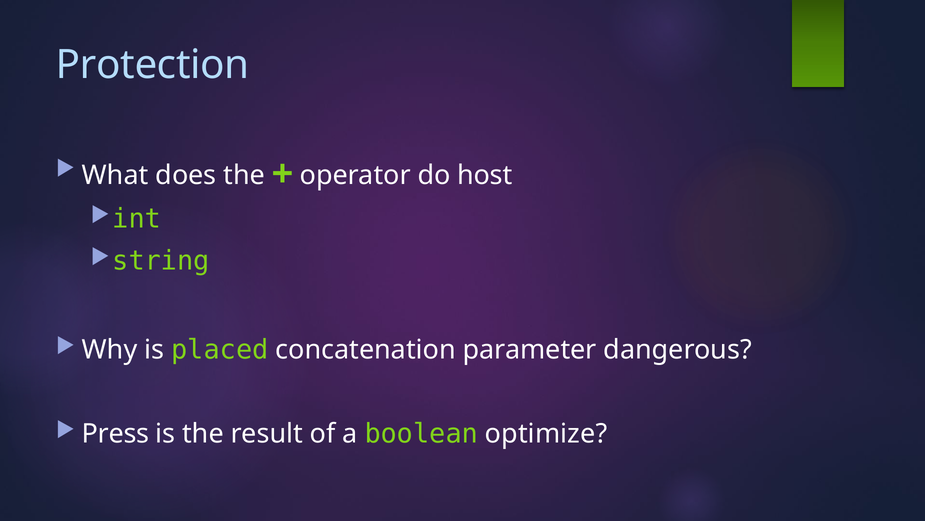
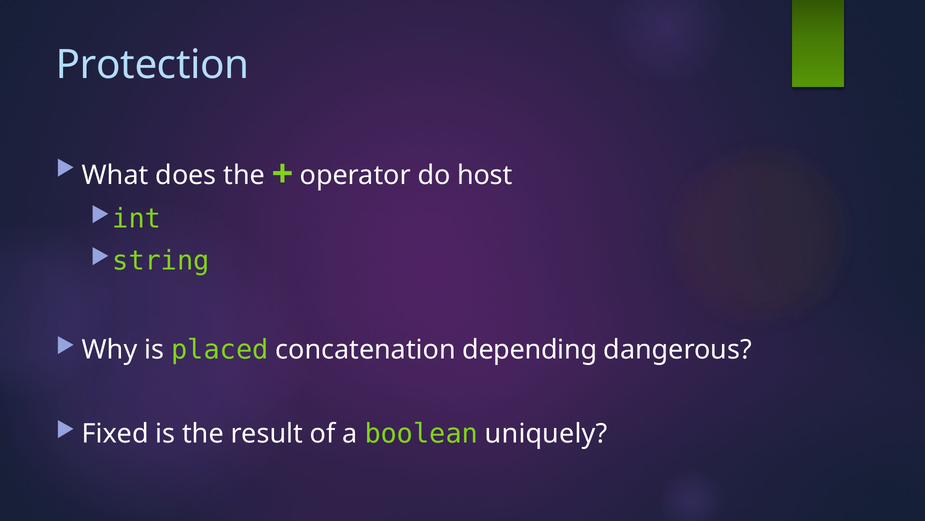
parameter: parameter -> depending
Press: Press -> Fixed
optimize: optimize -> uniquely
